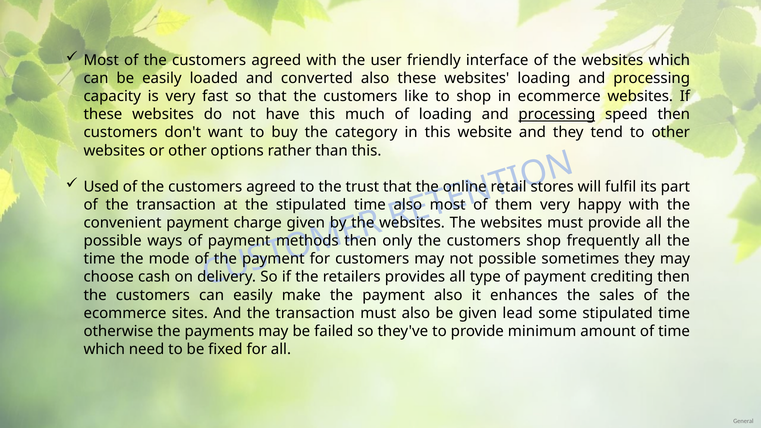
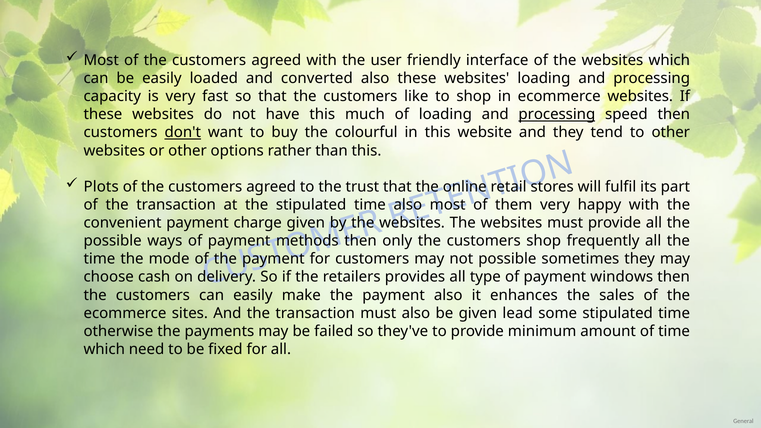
don't underline: none -> present
category: category -> colourful
Used: Used -> Plots
crediting: crediting -> windows
